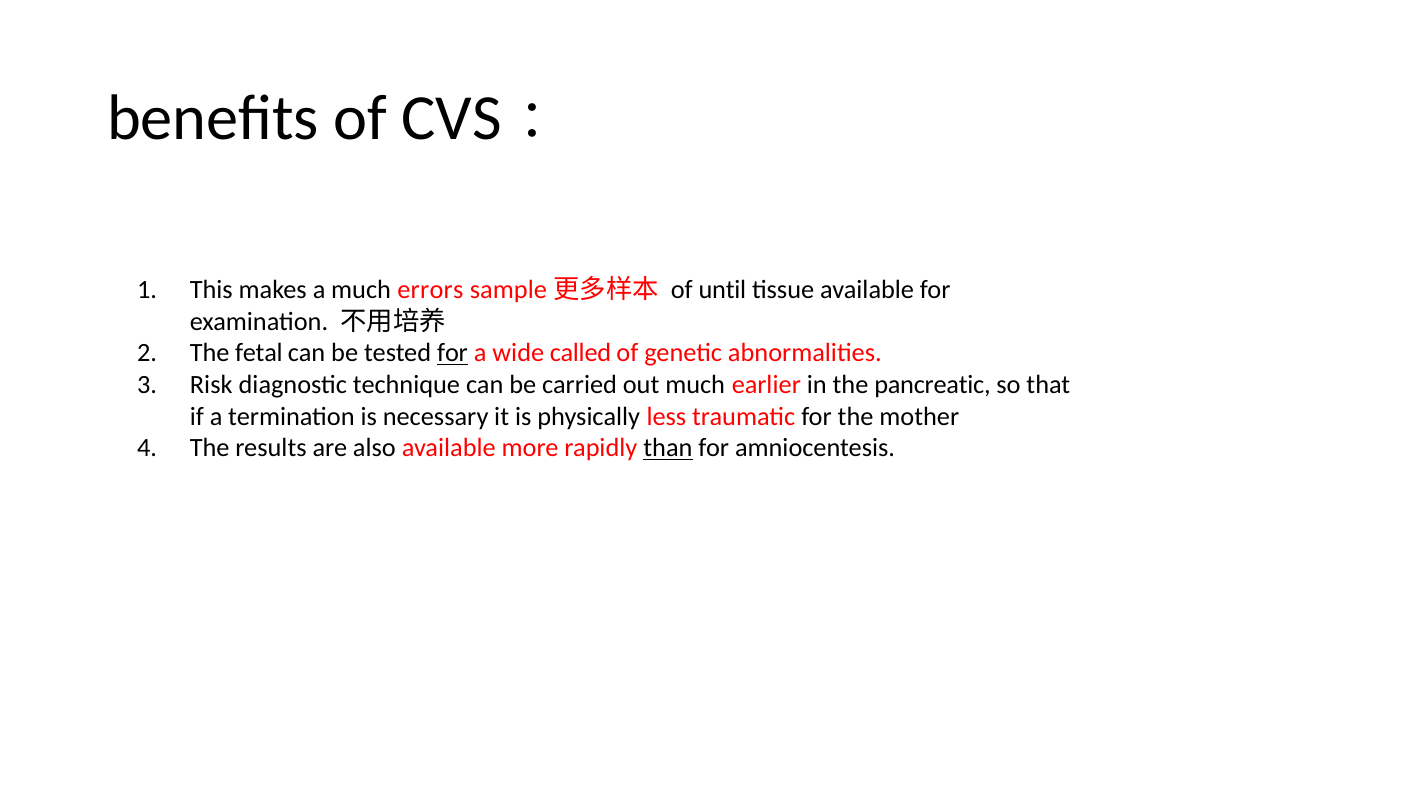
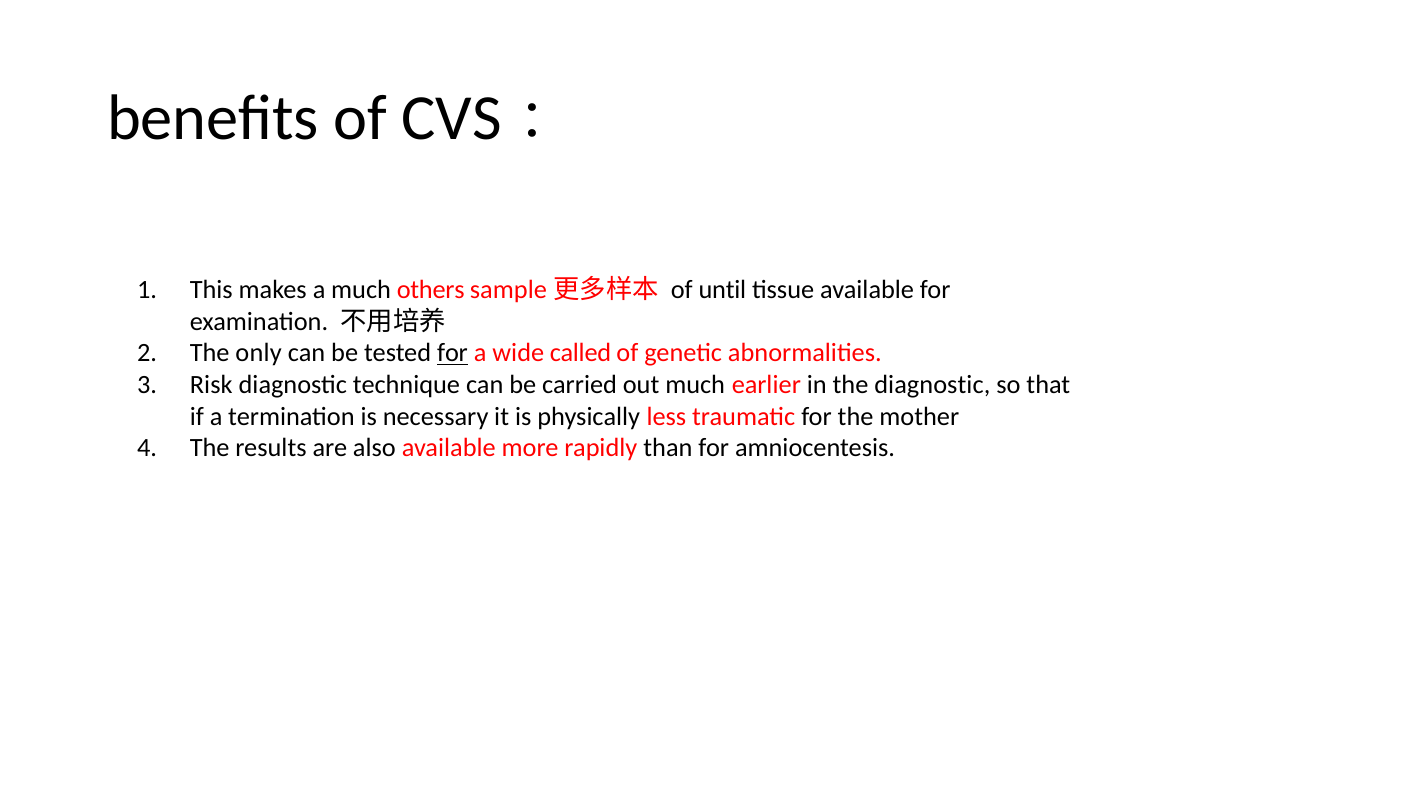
errors: errors -> others
fetal: fetal -> only
the pancreatic: pancreatic -> diagnostic
than underline: present -> none
